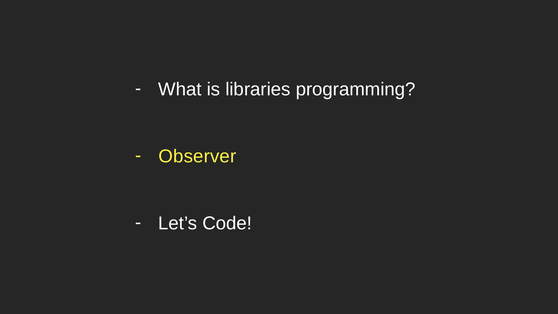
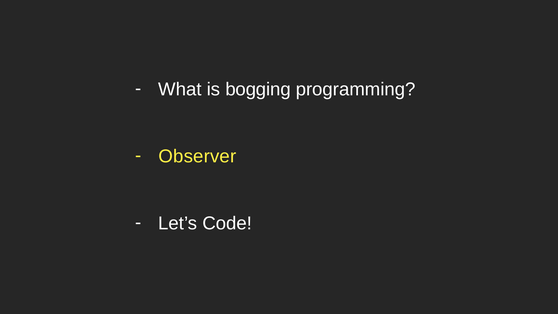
libraries: libraries -> bogging
